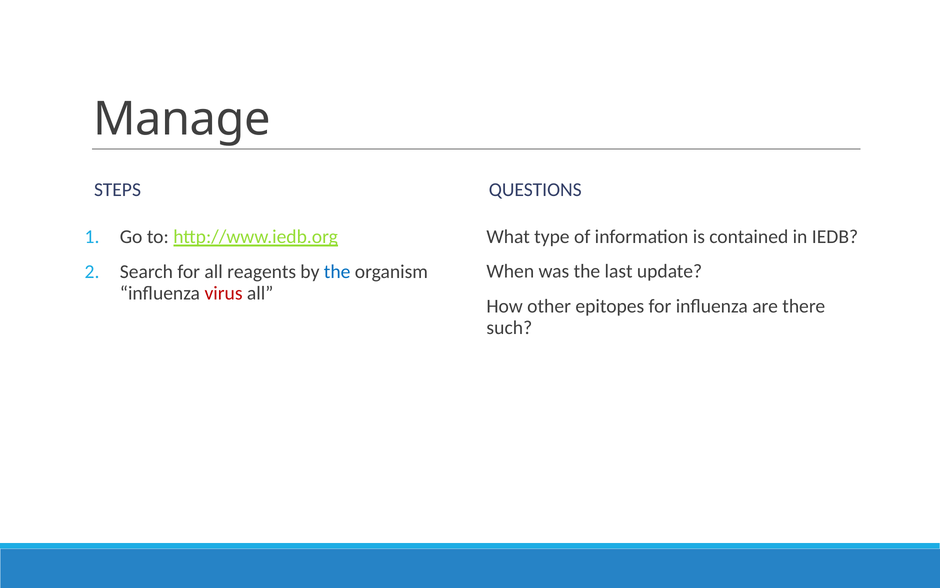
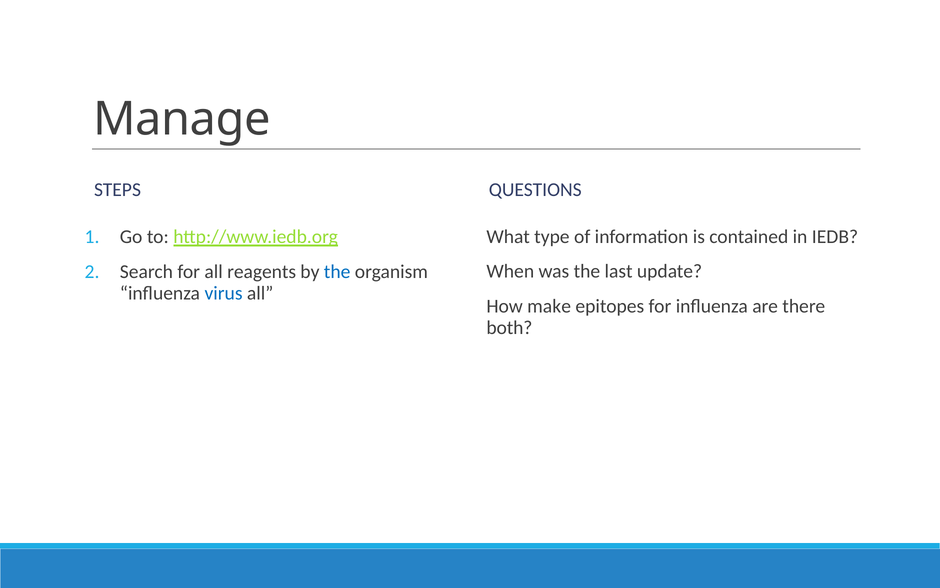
virus colour: red -> blue
other: other -> make
such: such -> both
